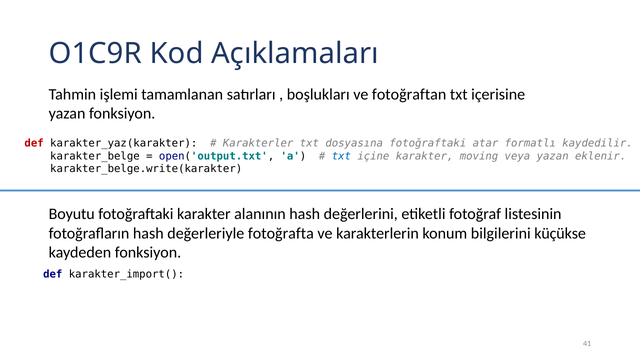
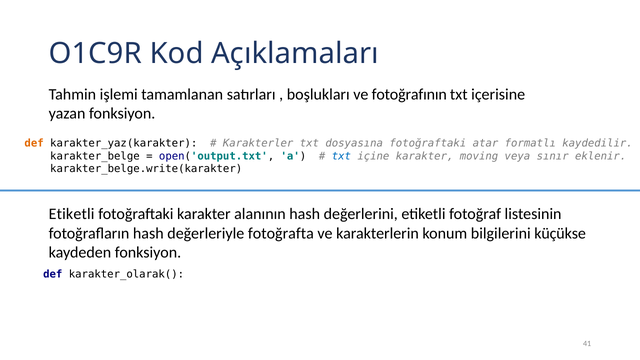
fotoğraftan: fotoğraftan -> fotoğrafının
def at (34, 143) colour: red -> orange
veya yazan: yazan -> sınır
Boyutu at (72, 214): Boyutu -> Etiketli
karakter_import(: karakter_import( -> karakter_olarak(
